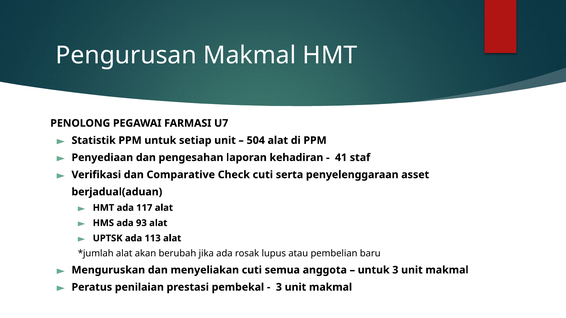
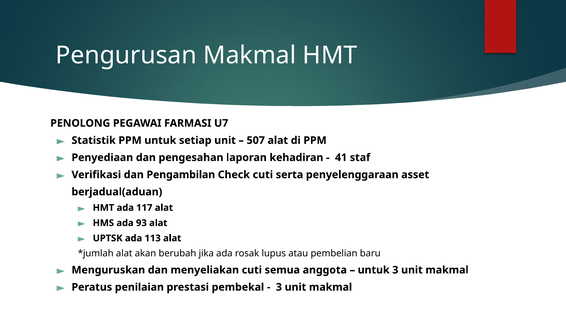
504: 504 -> 507
Comparative: Comparative -> Pengambilan
